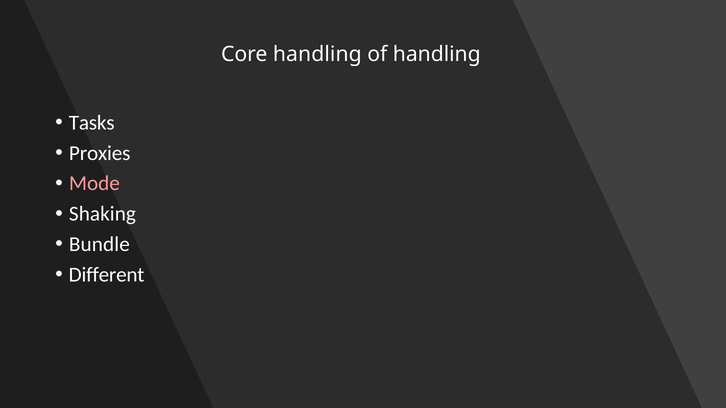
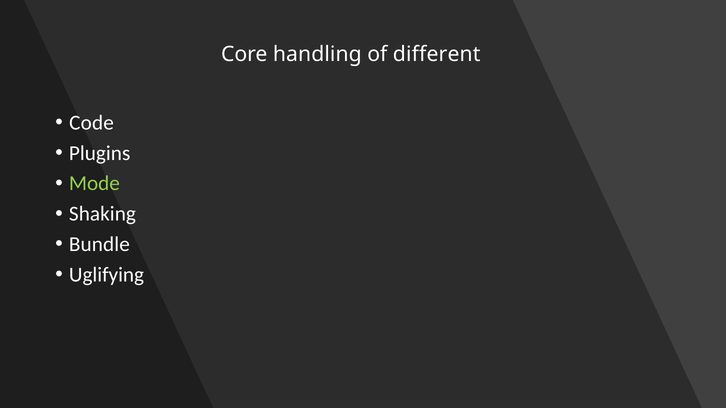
of handling: handling -> different
Tasks: Tasks -> Code
Proxies: Proxies -> Plugins
Mode colour: pink -> light green
Different: Different -> Uglifying
